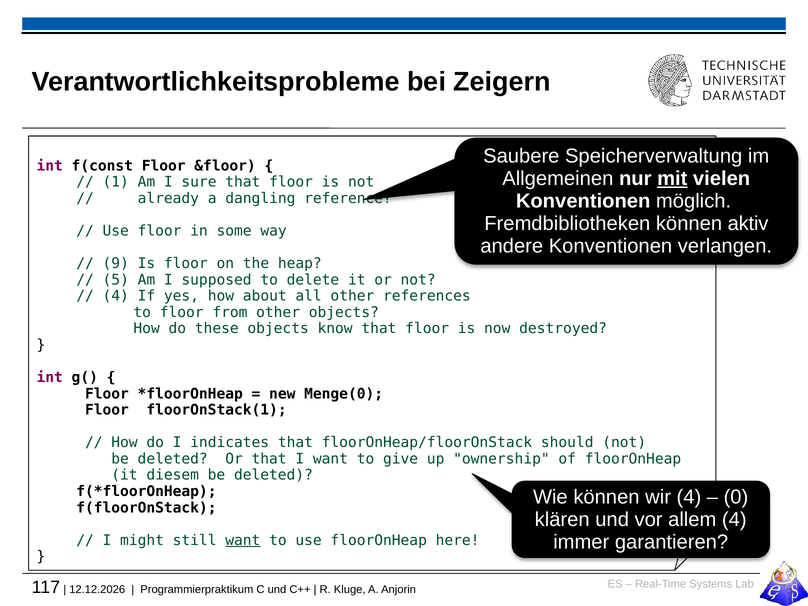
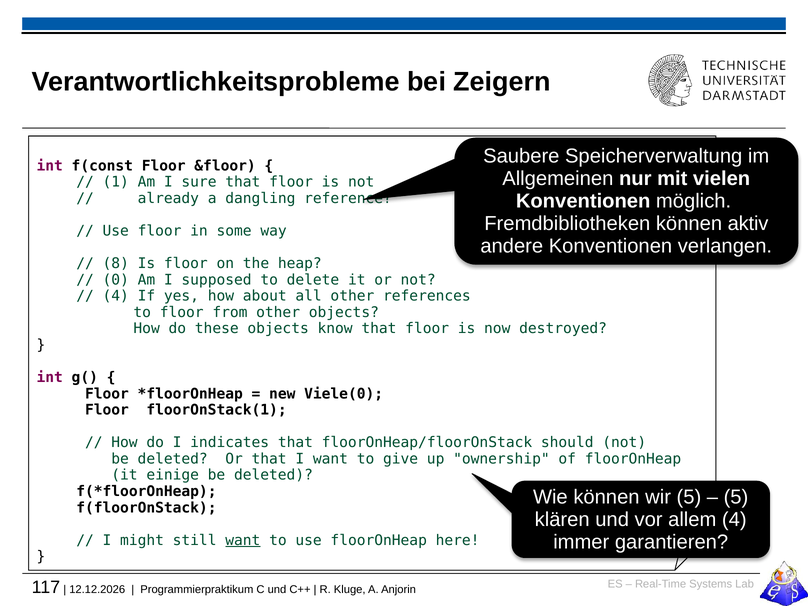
mit underline: present -> none
9: 9 -> 8
5: 5 -> 0
Menge(0: Menge(0 -> Viele(0
diesem: diesem -> einige
wir 4: 4 -> 5
0 at (736, 497): 0 -> 5
